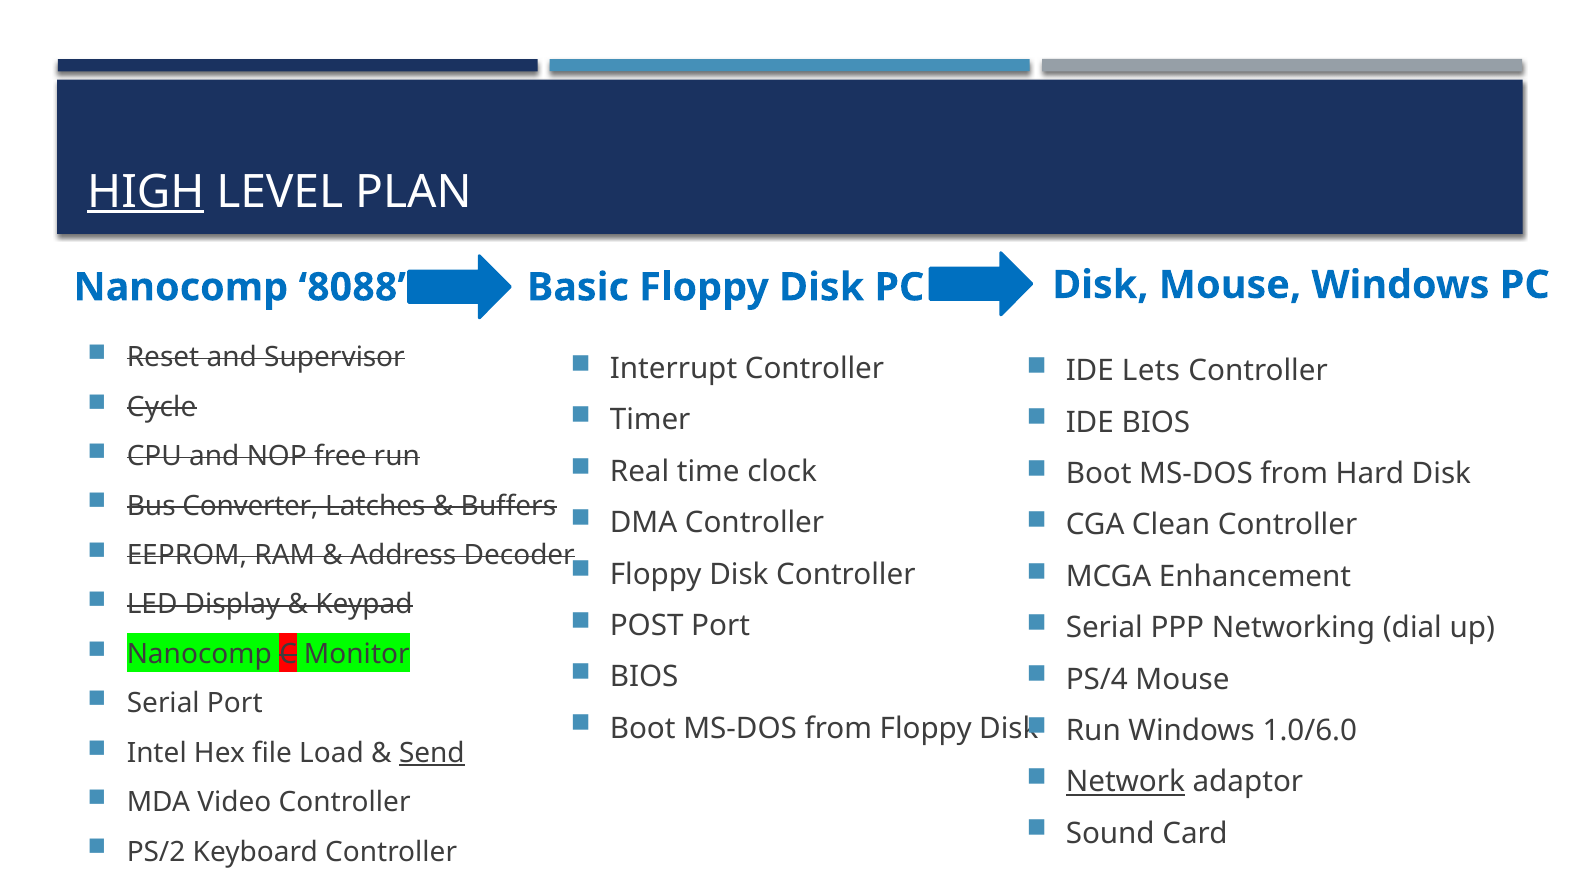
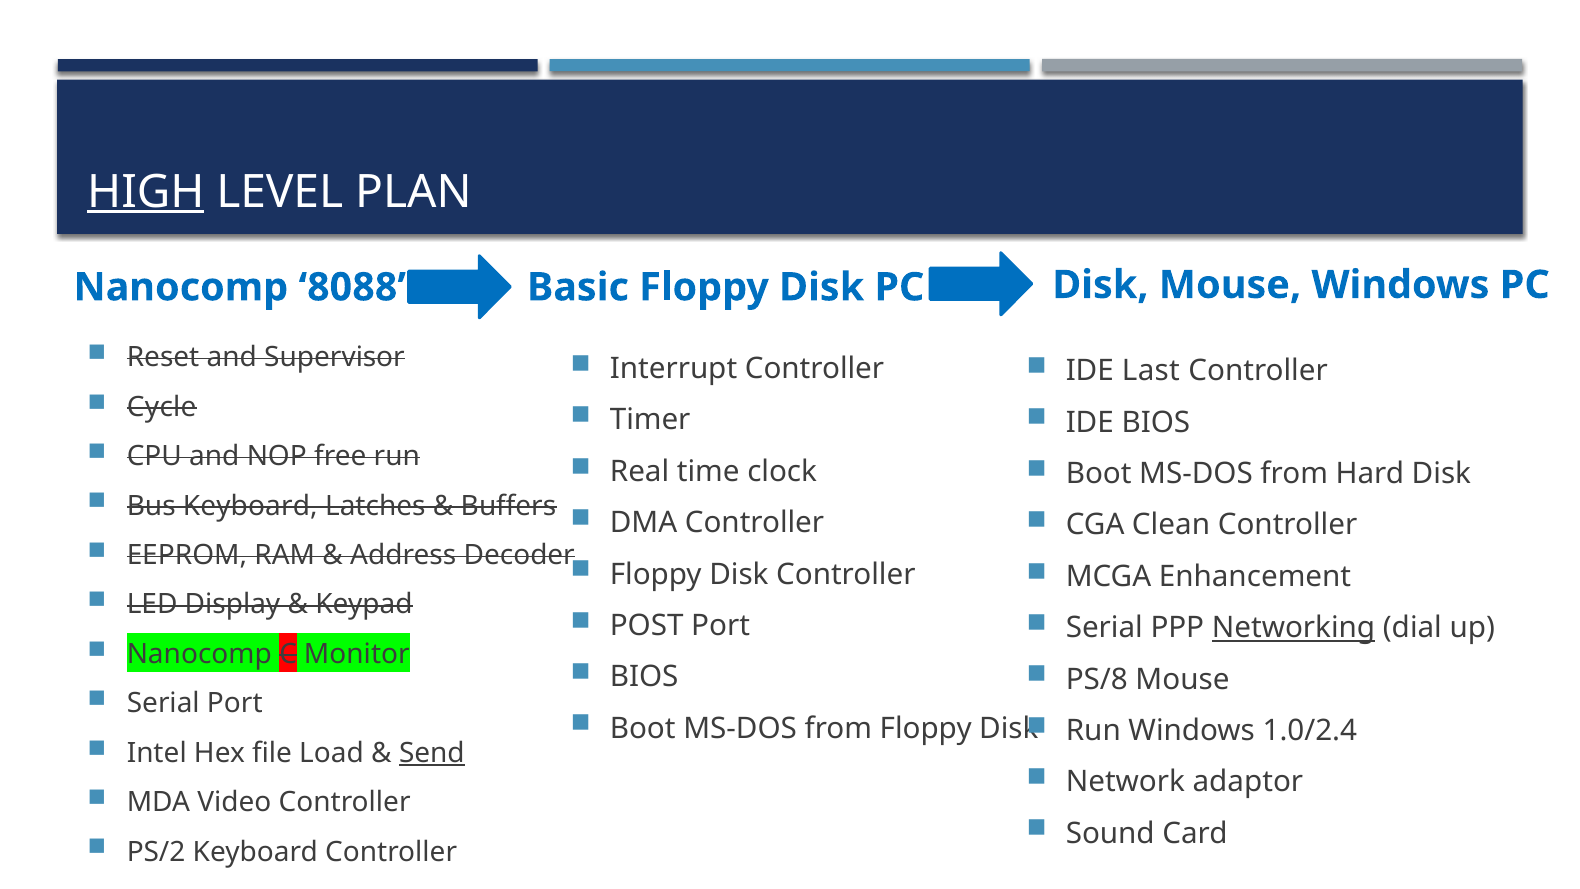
Lets: Lets -> Last
Bus Converter: Converter -> Keyboard
Networking underline: none -> present
PS/4: PS/4 -> PS/8
1.0/6.0: 1.0/6.0 -> 1.0/2.4
Network underline: present -> none
